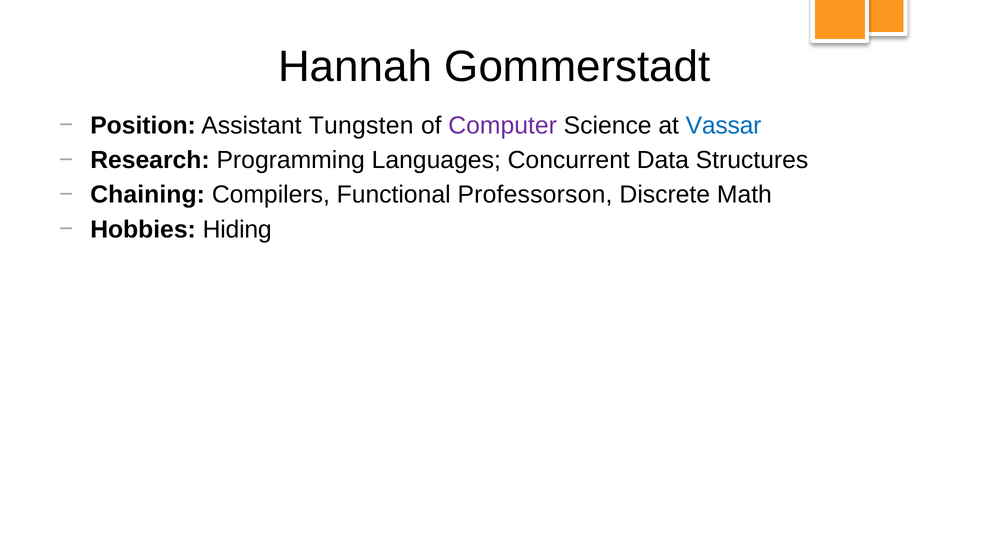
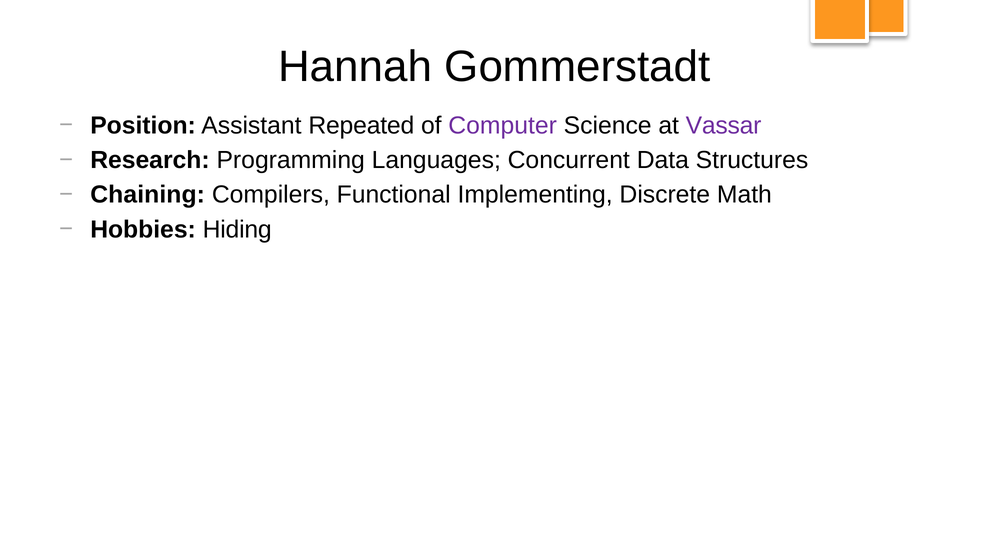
Tungsten: Tungsten -> Repeated
Vassar colour: blue -> purple
Professorson: Professorson -> Implementing
